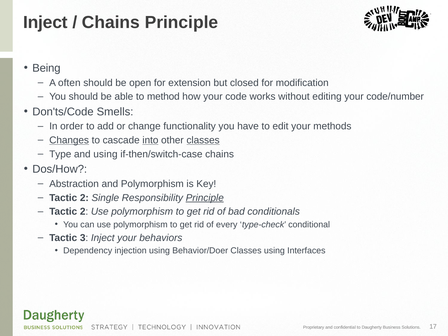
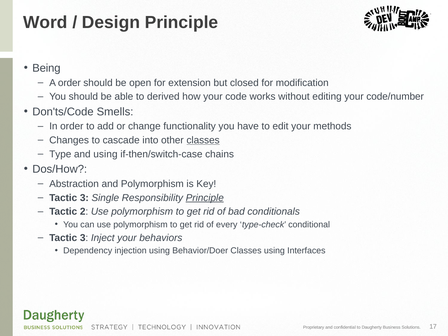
Inject at (45, 22): Inject -> Word
Chains at (111, 22): Chains -> Design
A often: often -> order
method: method -> derived
Changes underline: present -> none
into underline: present -> none
2 at (84, 198): 2 -> 3
